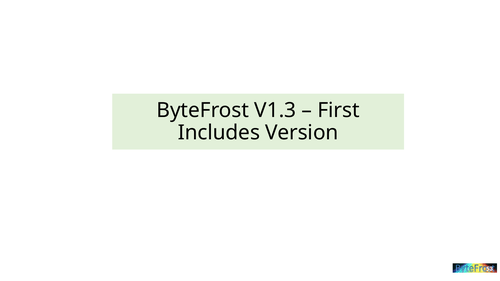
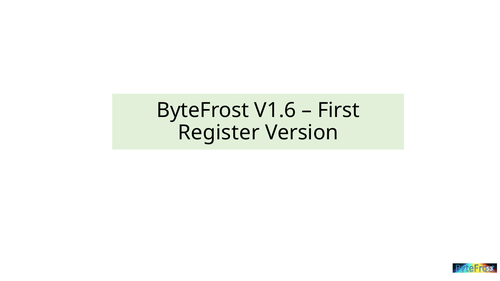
V1.3: V1.3 -> V1.6
Includes: Includes -> Register
